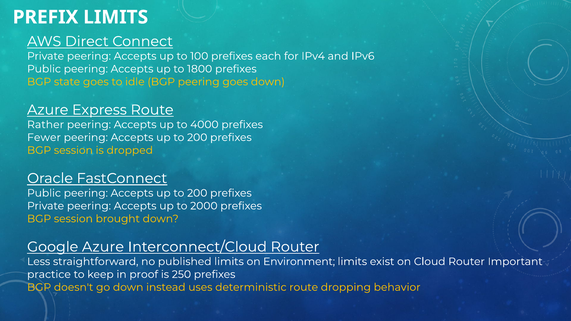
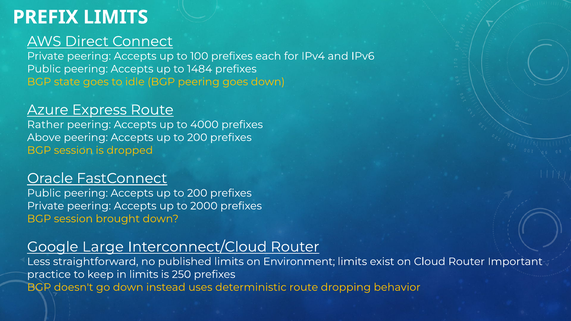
1800: 1800 -> 1484
Fewer: Fewer -> Above
Google Azure: Azure -> Large
in proof: proof -> limits
